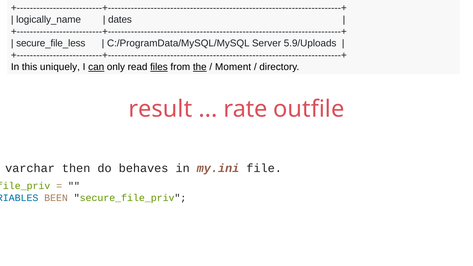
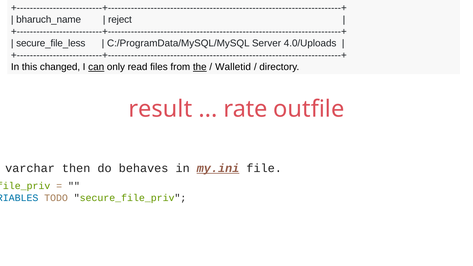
logically_name: logically_name -> bharuch_name
dates: dates -> reject
5.9/Uploads: 5.9/Uploads -> 4.0/Uploads
uniquely: uniquely -> changed
files underline: present -> none
Moment: Moment -> Walletid
my.ini underline: none -> present
BEEN: BEEN -> TODO
